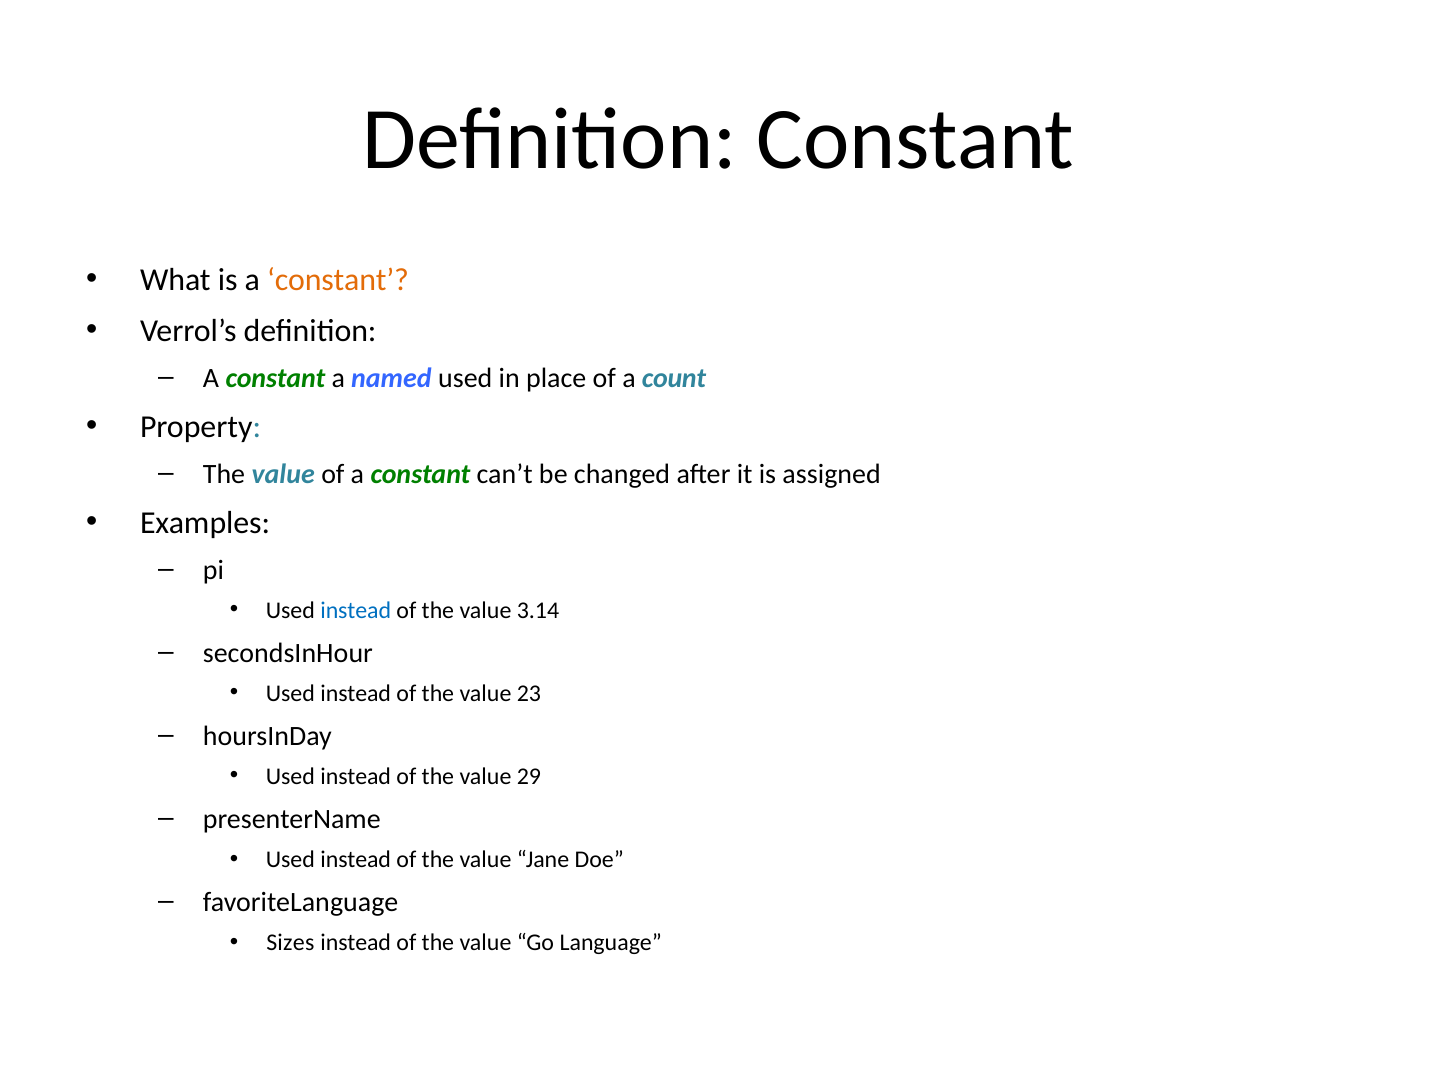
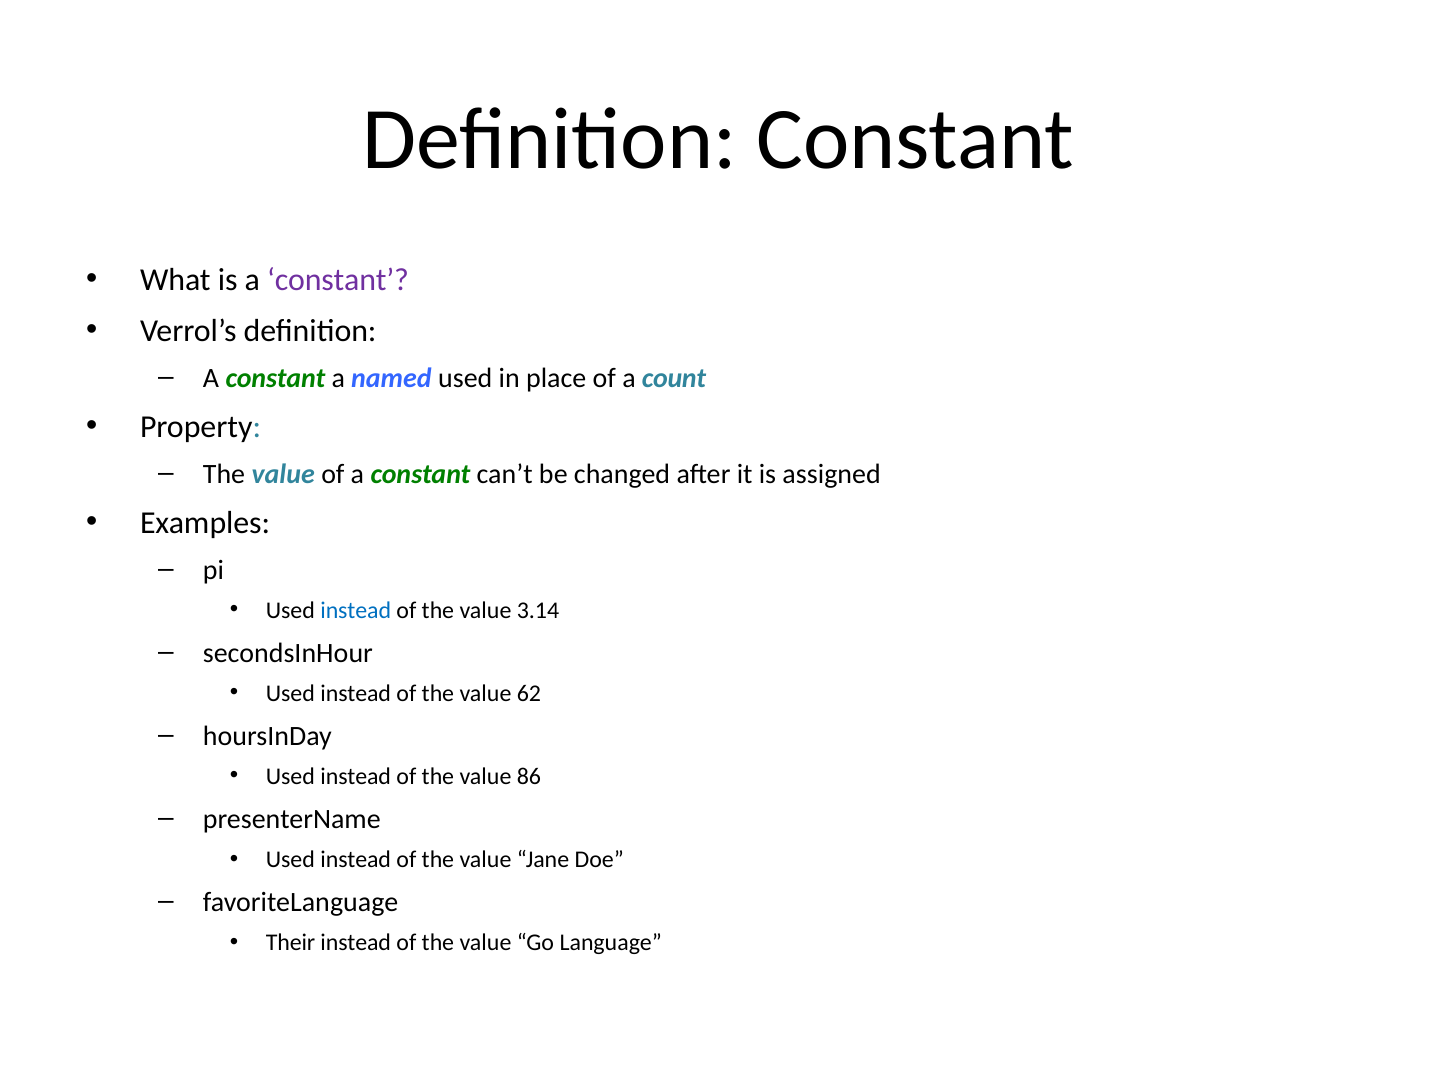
constant at (338, 280) colour: orange -> purple
23: 23 -> 62
29: 29 -> 86
Sizes: Sizes -> Their
